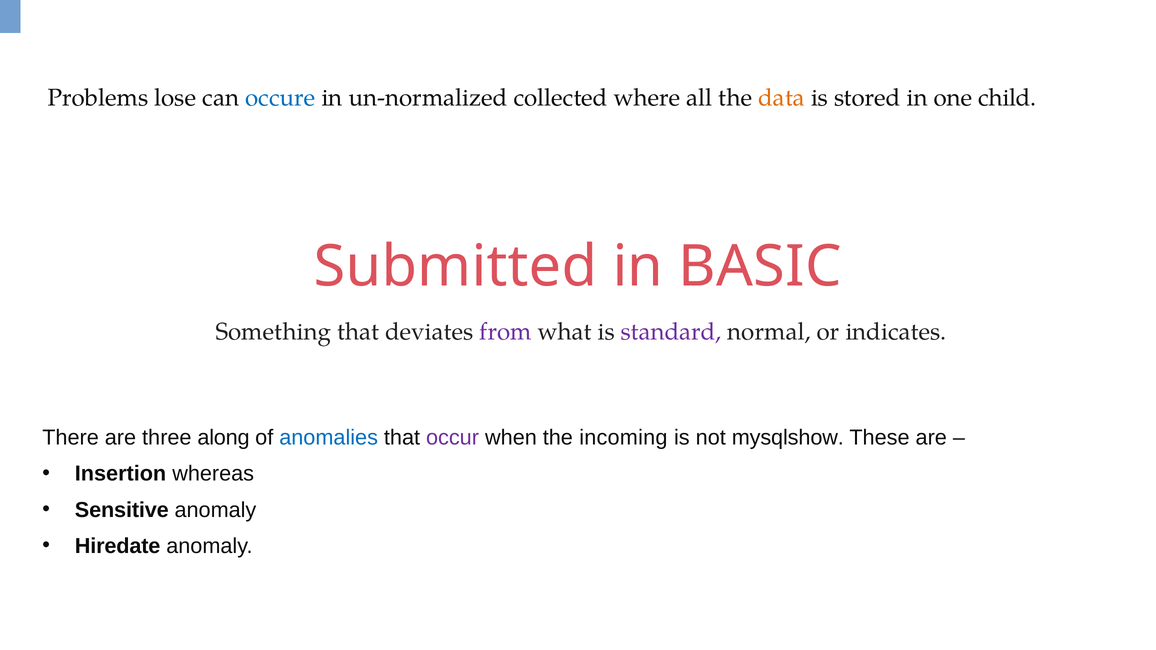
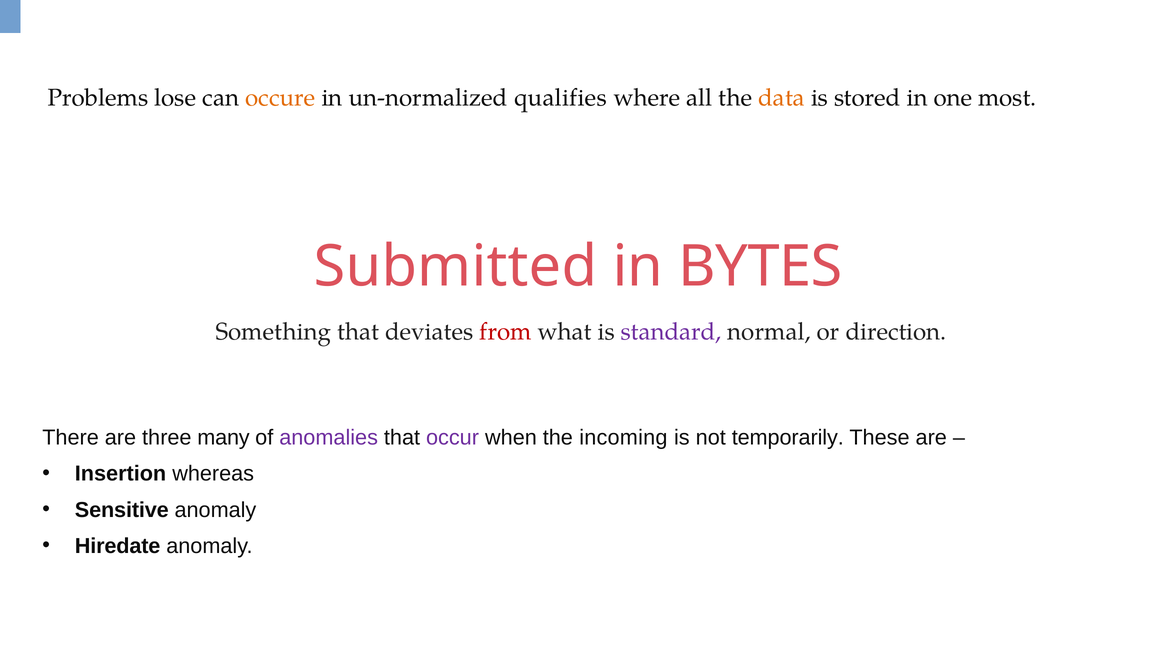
occure colour: blue -> orange
collected: collected -> qualifies
child: child -> most
BASIC: BASIC -> BYTES
from colour: purple -> red
indicates: indicates -> direction
along: along -> many
anomalies colour: blue -> purple
mysqlshow: mysqlshow -> temporarily
